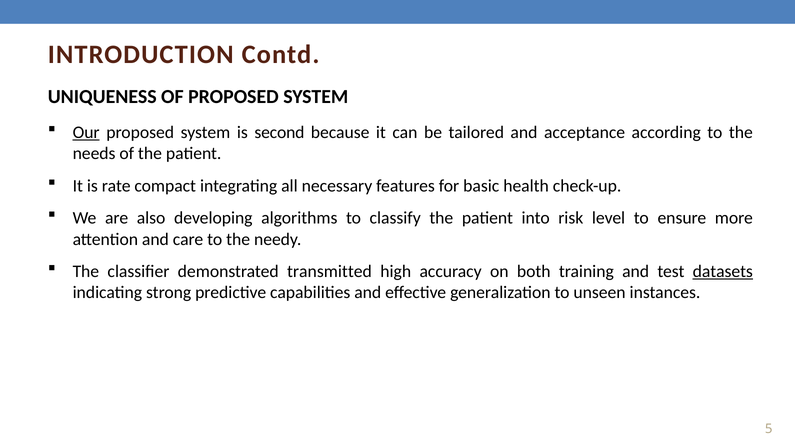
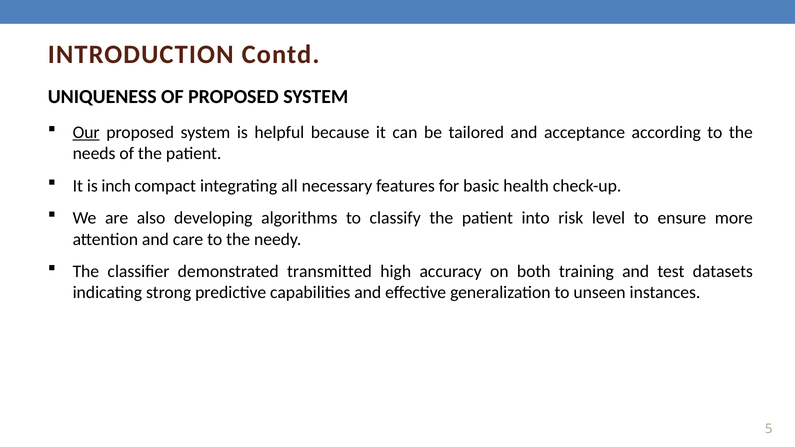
second: second -> helpful
rate: rate -> inch
datasets underline: present -> none
